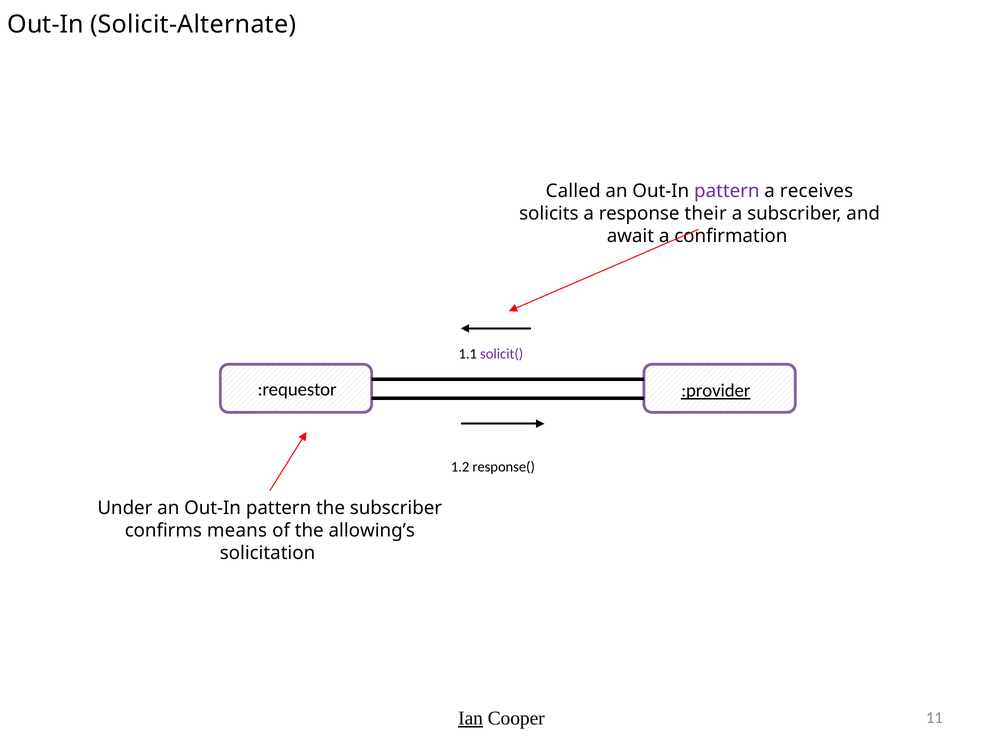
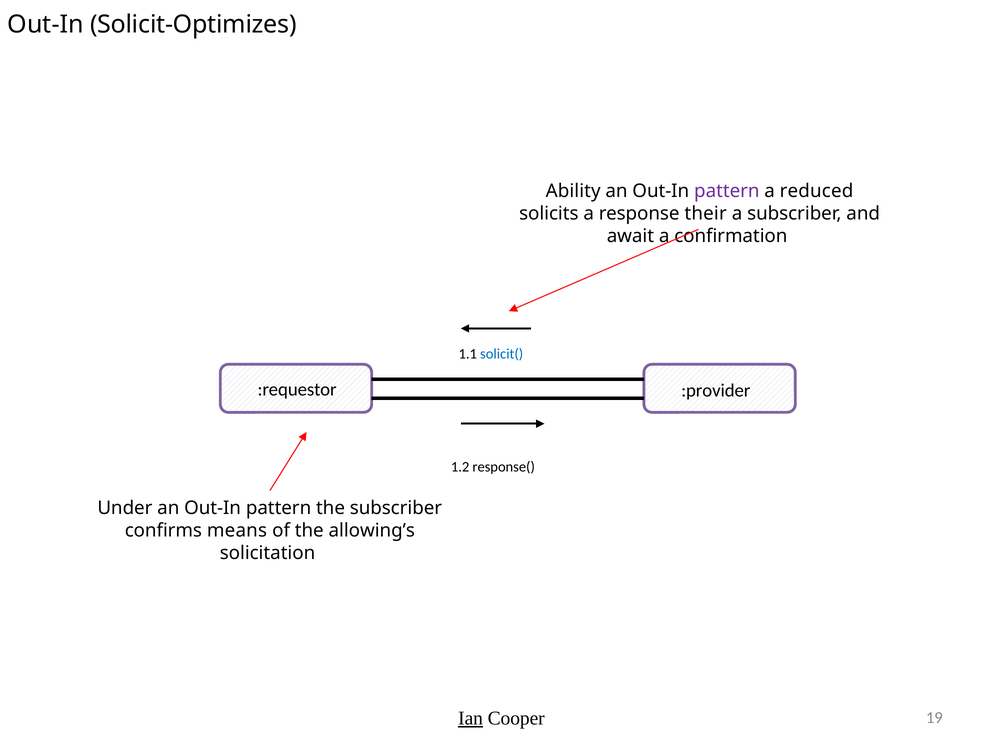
Solicit-Alternate: Solicit-Alternate -> Solicit-Optimizes
Called: Called -> Ability
receives: receives -> reduced
solicit( colour: purple -> blue
:provider underline: present -> none
11: 11 -> 19
